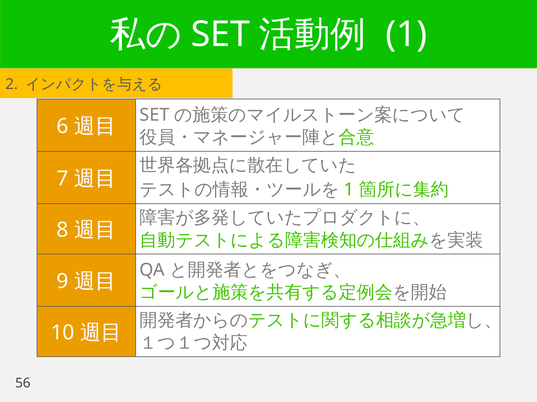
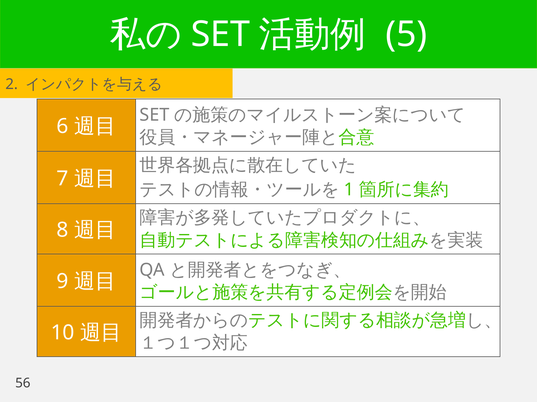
1 at (406, 34): 1 -> 5
